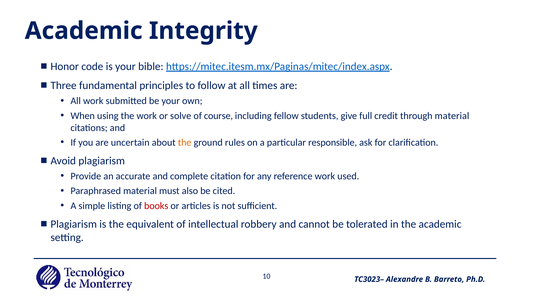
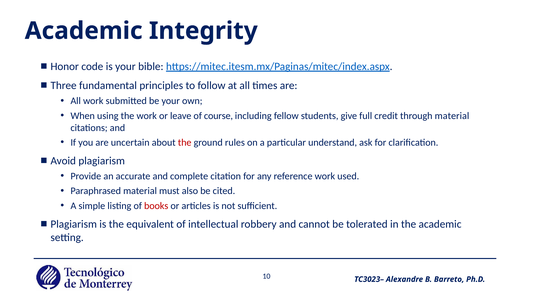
solve: solve -> leave
the at (185, 142) colour: orange -> red
responsible: responsible -> understand
